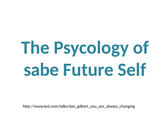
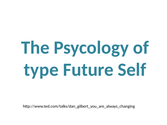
sabe: sabe -> type
